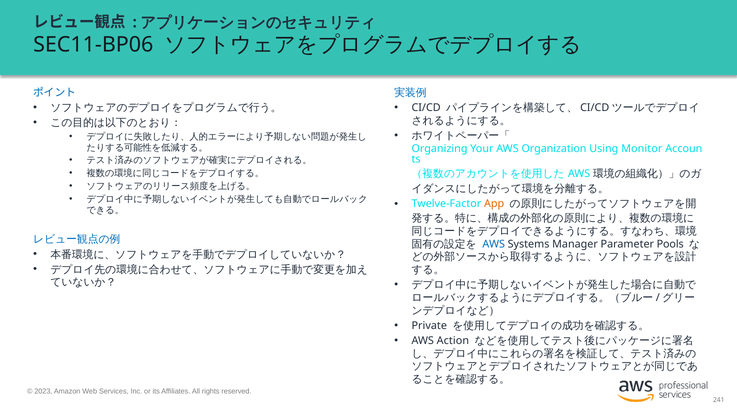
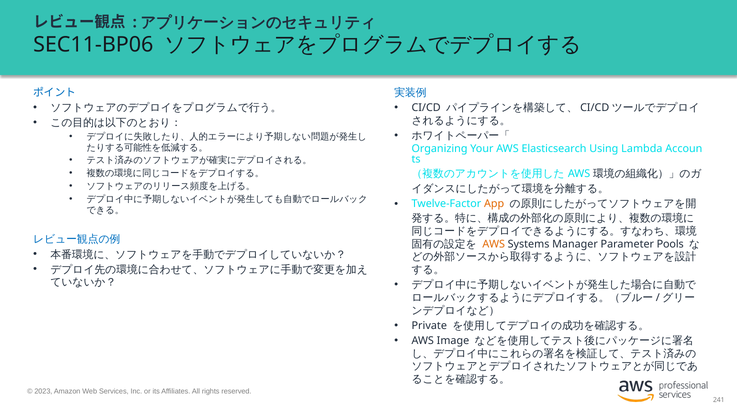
Organization: Organization -> Elasticsearch
Monitor: Monitor -> Lambda
AWS at (494, 244) colour: blue -> orange
Action: Action -> Image
